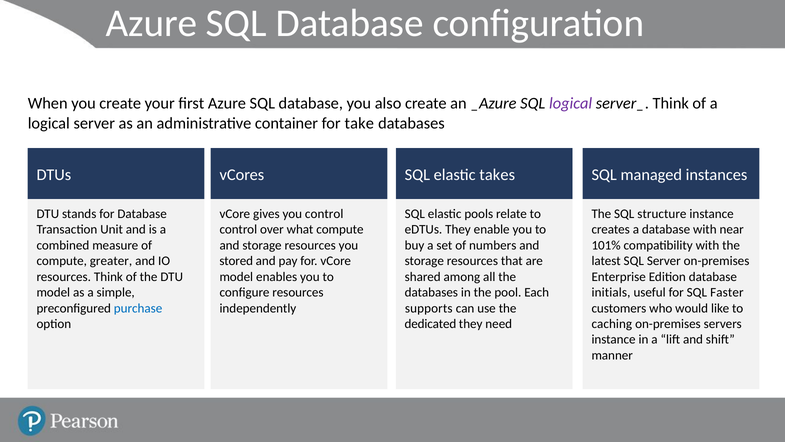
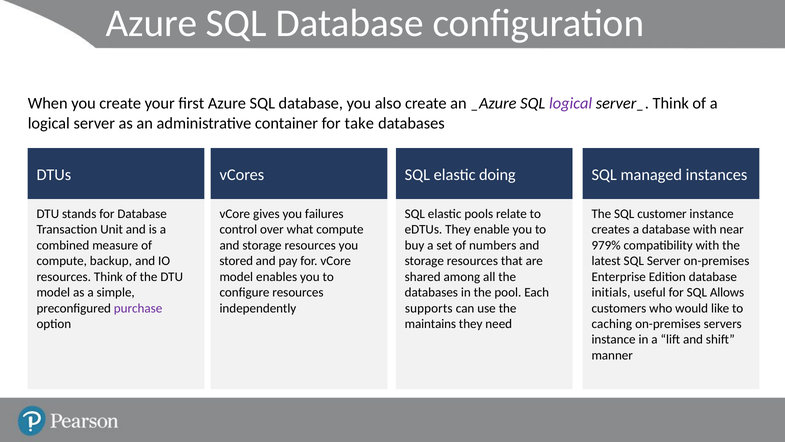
takes: takes -> doing
you control: control -> failures
structure: structure -> customer
101%: 101% -> 979%
greater: greater -> backup
Faster: Faster -> Allows
purchase colour: blue -> purple
dedicated: dedicated -> maintains
